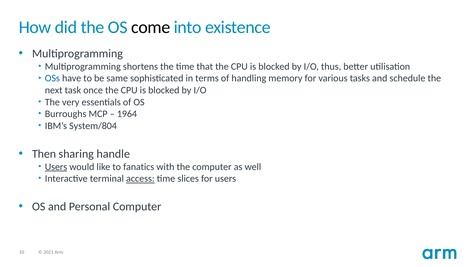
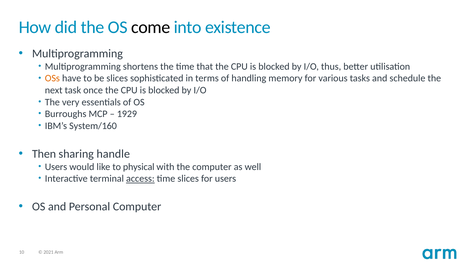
OSs colour: blue -> orange
be same: same -> slices
1964: 1964 -> 1929
System/804: System/804 -> System/160
Users at (56, 167) underline: present -> none
fanatics: fanatics -> physical
